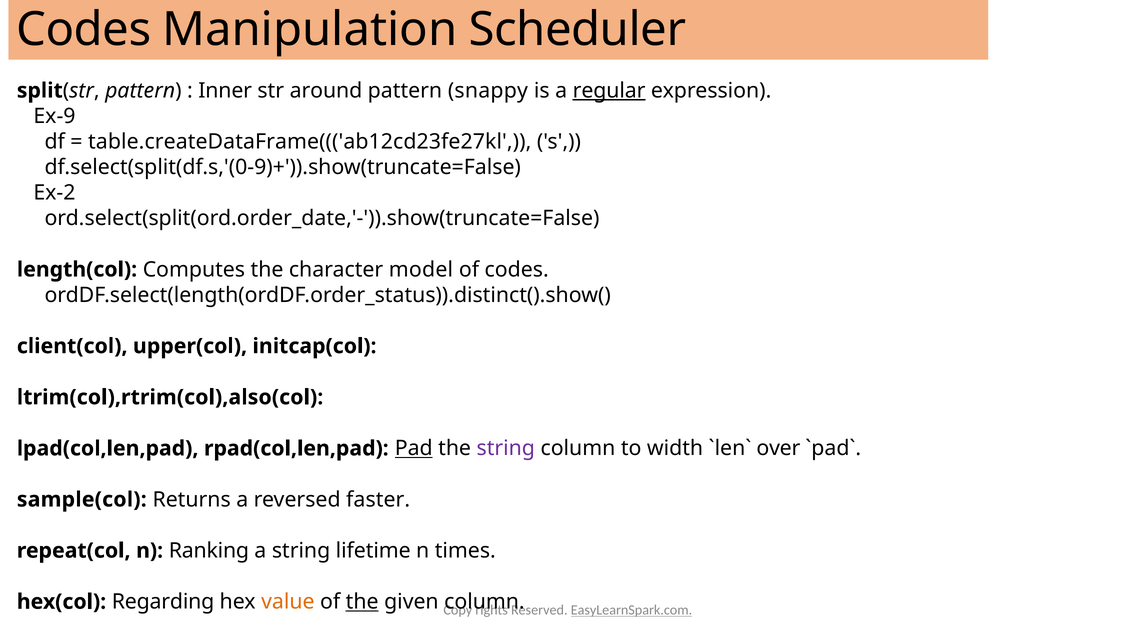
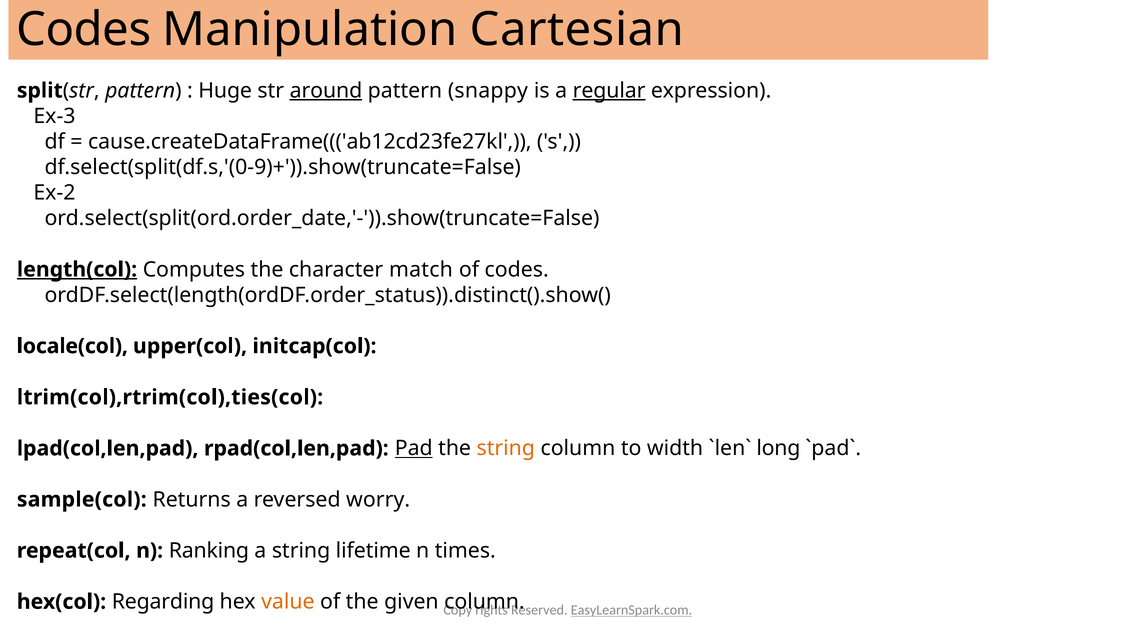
Scheduler: Scheduler -> Cartesian
Inner: Inner -> Huge
around underline: none -> present
Ex-9: Ex-9 -> Ex-3
table.createDataFrame((('ab12cd23fe27kl: table.createDataFrame((('ab12cd23fe27kl -> cause.createDataFrame((('ab12cd23fe27kl
length(col underline: none -> present
model: model -> match
client(col: client(col -> locale(col
ltrim(col),rtrim(col),also(col: ltrim(col),rtrim(col),also(col -> ltrim(col),rtrim(col),ties(col
string at (506, 448) colour: purple -> orange
over: over -> long
faster: faster -> worry
the at (362, 602) underline: present -> none
